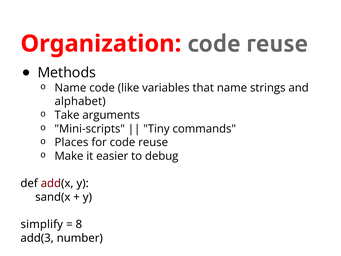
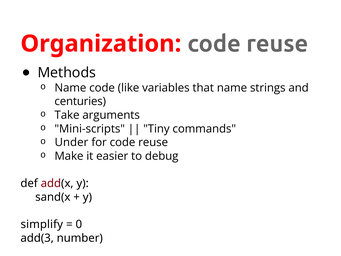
alphabet: alphabet -> centuries
Places: Places -> Under
8: 8 -> 0
